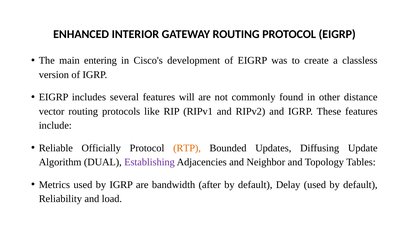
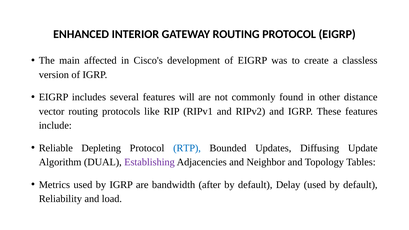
entering: entering -> affected
Officially: Officially -> Depleting
RTP colour: orange -> blue
